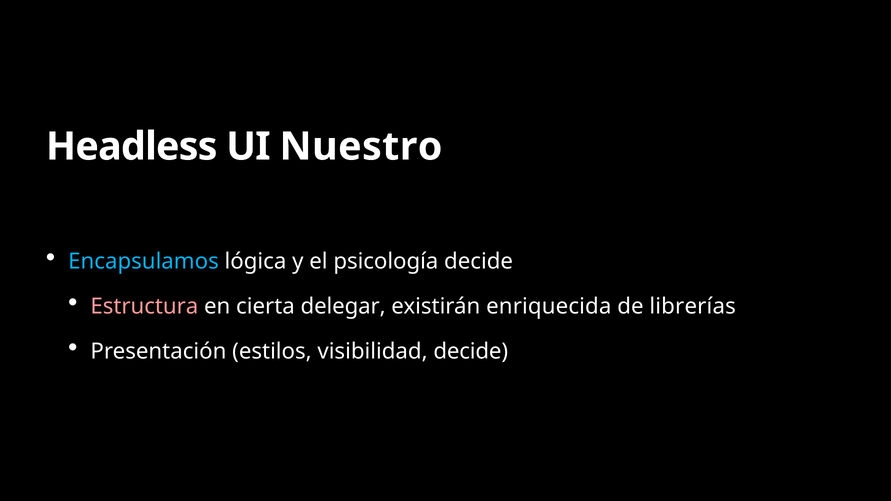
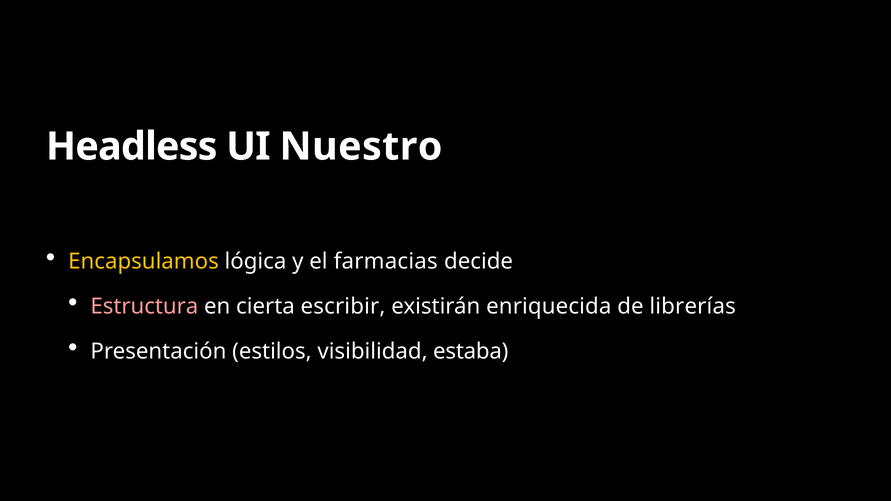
Encapsulamos colour: light blue -> yellow
psicología: psicología -> farmacias
delegar: delegar -> escribir
visibilidad decide: decide -> estaba
